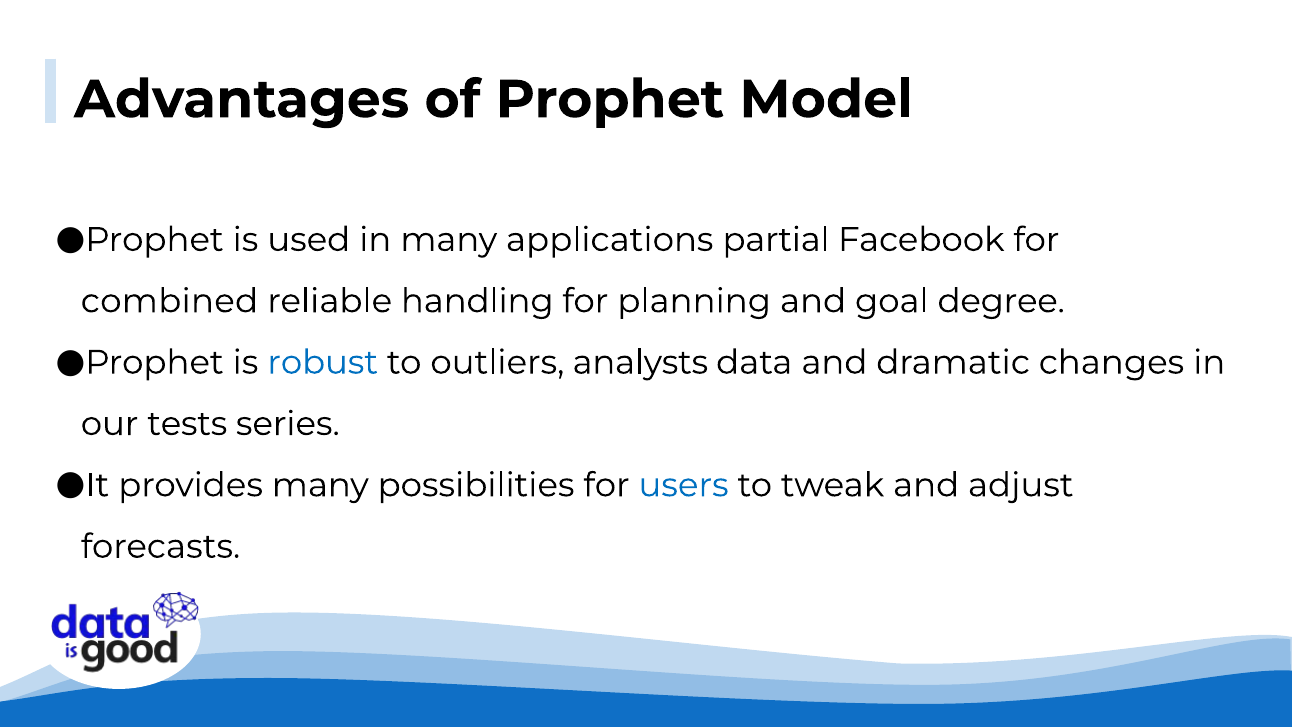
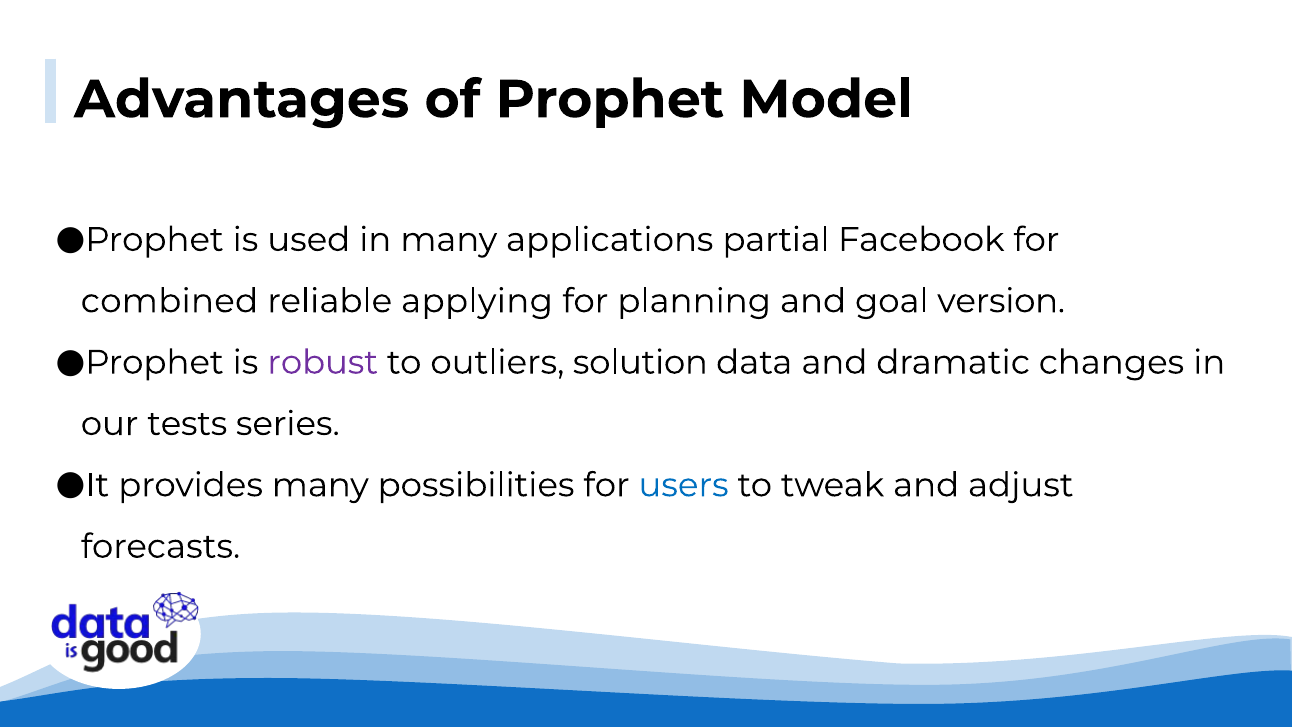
handling: handling -> applying
degree: degree -> version
robust colour: blue -> purple
analysts: analysts -> solution
